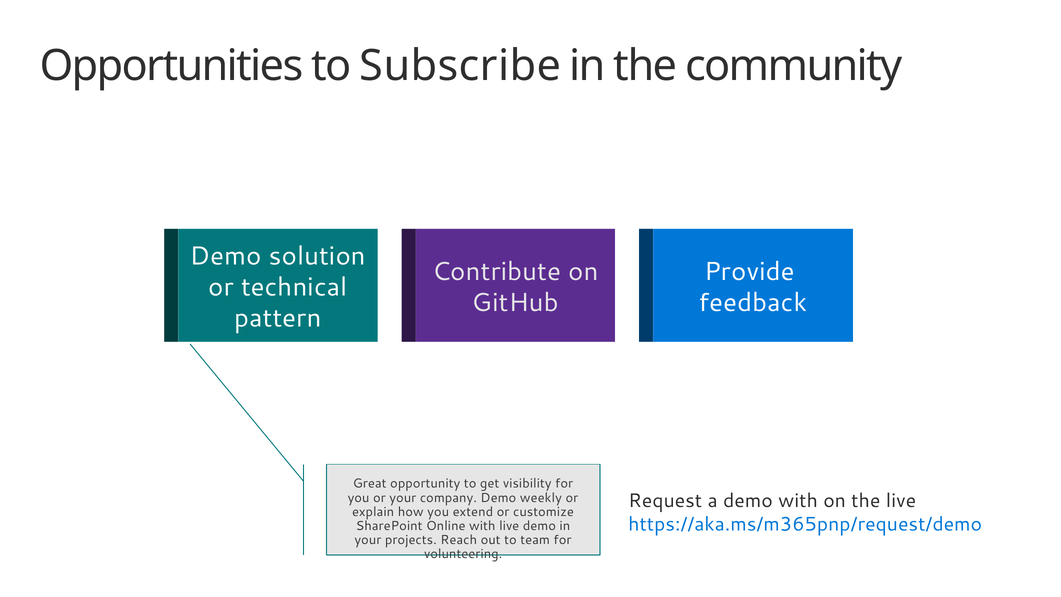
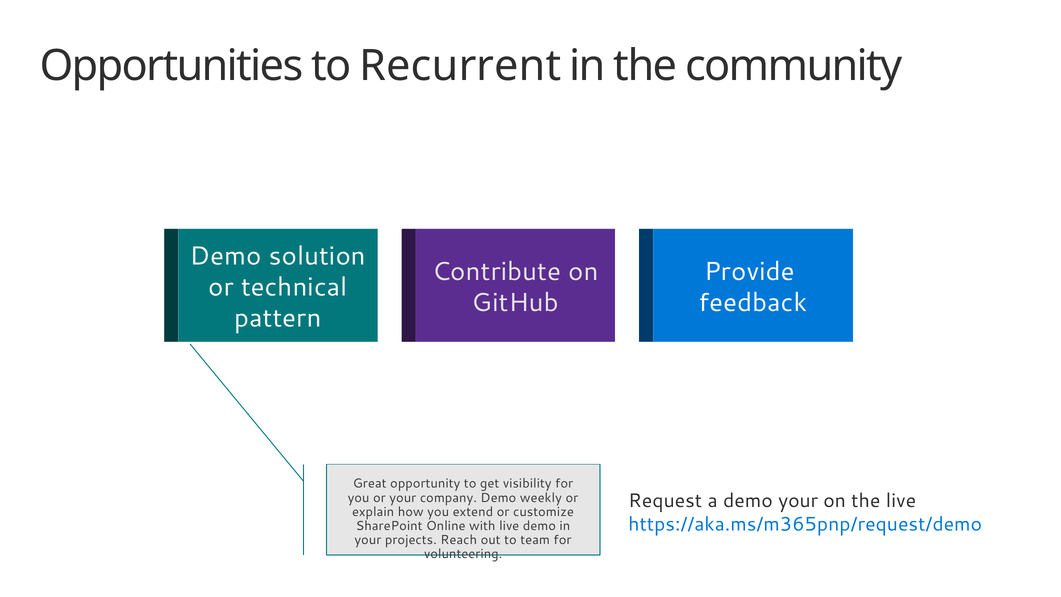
Subscribe: Subscribe -> Recurrent
demo with: with -> your
